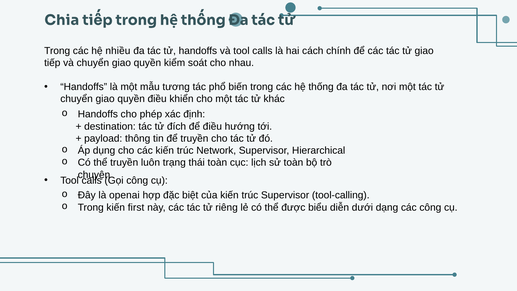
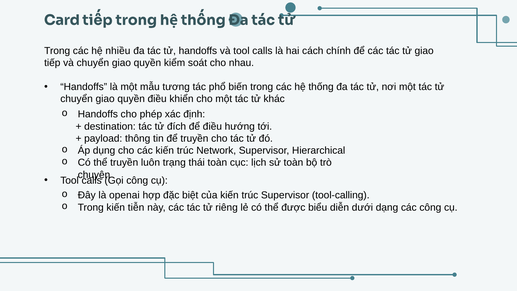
Chia: Chia -> Card
first: first -> tiễn
